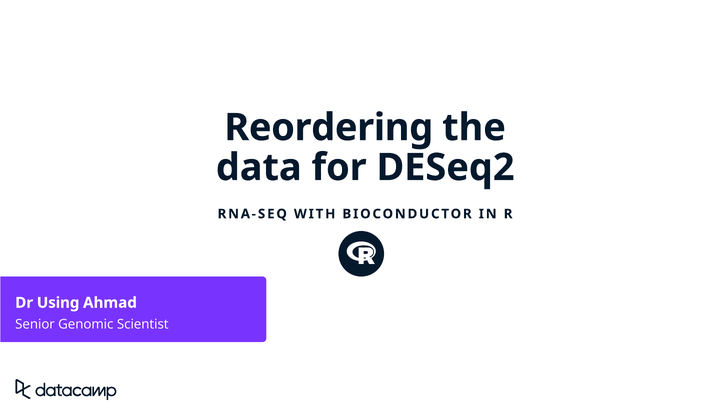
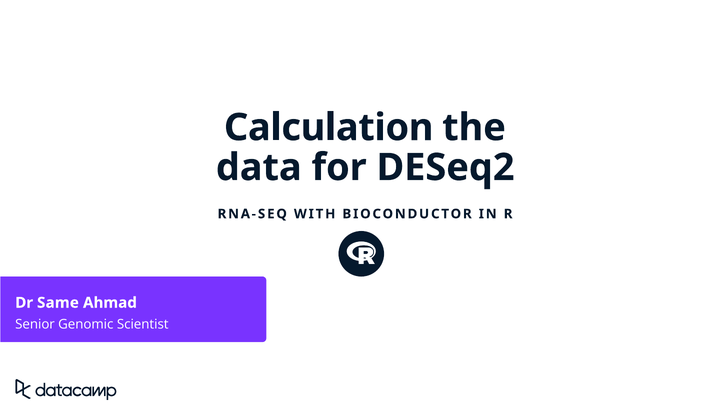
Reordering: Reordering -> Calculation
Using: Using -> Same
